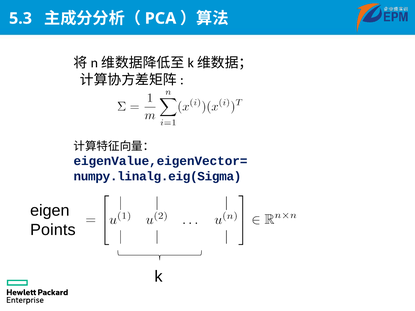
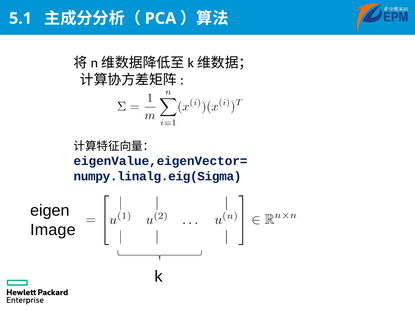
5.3: 5.3 -> 5.1
Points: Points -> Image
